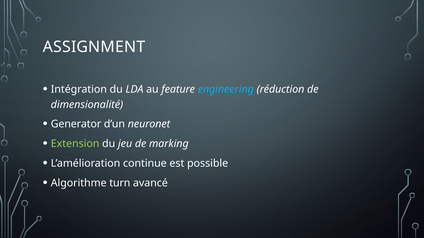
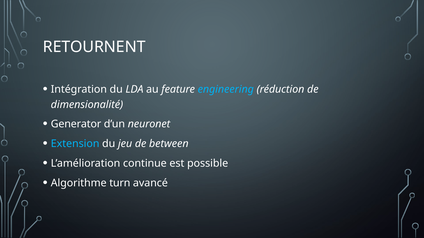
ASSIGNMENT: ASSIGNMENT -> RETOURNENT
Extension colour: light green -> light blue
marking: marking -> between
